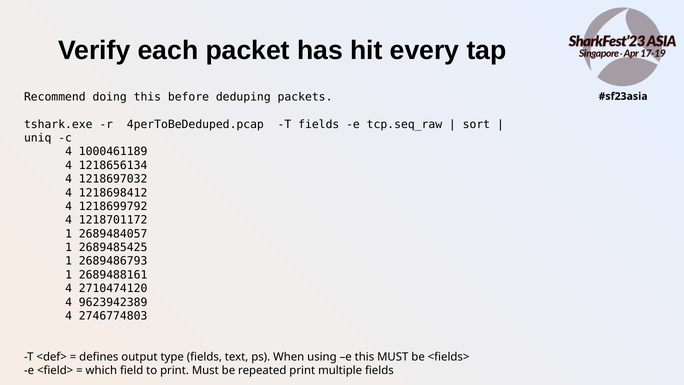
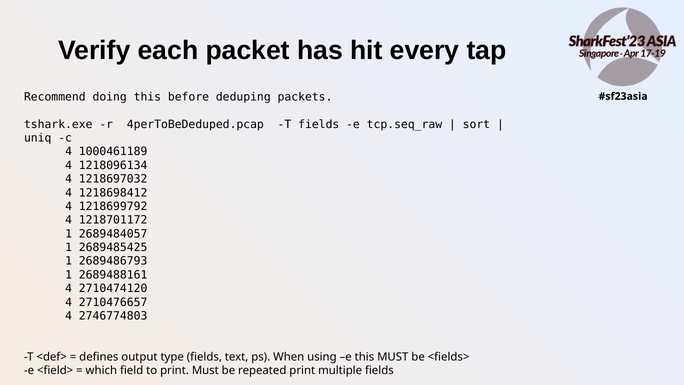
1218656134: 1218656134 -> 1218096134
9623942389: 9623942389 -> 2710476657
